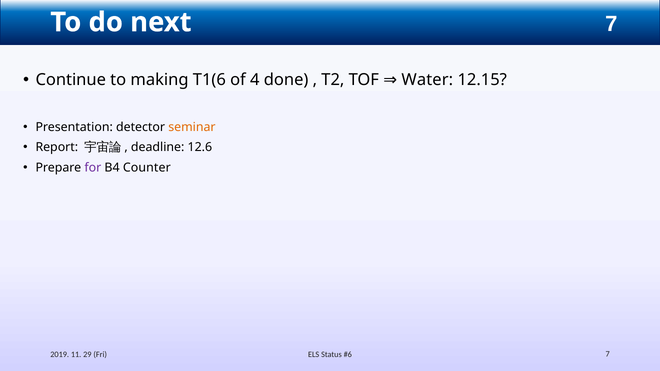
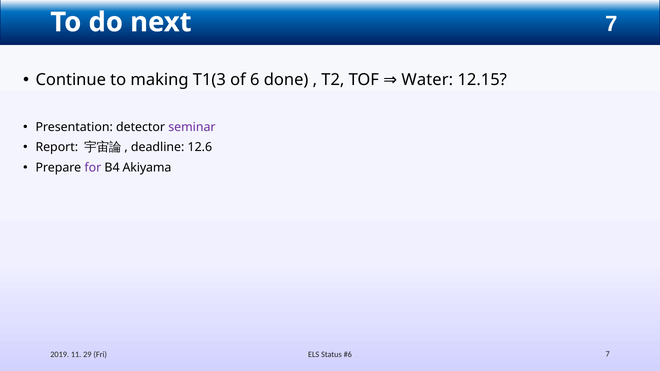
T1(6: T1(6 -> T1(3
4: 4 -> 6
seminar colour: orange -> purple
Counter: Counter -> Akiyama
